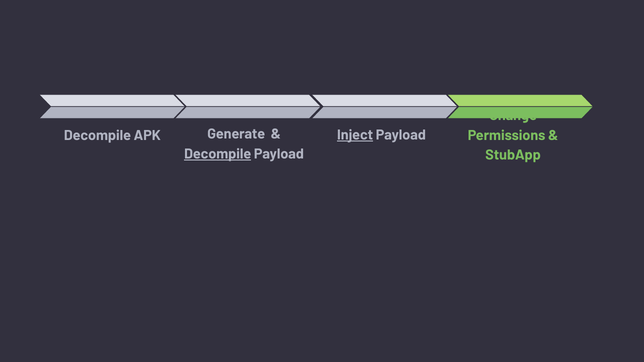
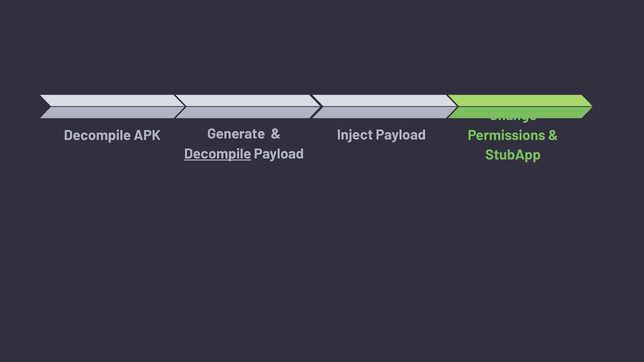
Inject underline: present -> none
